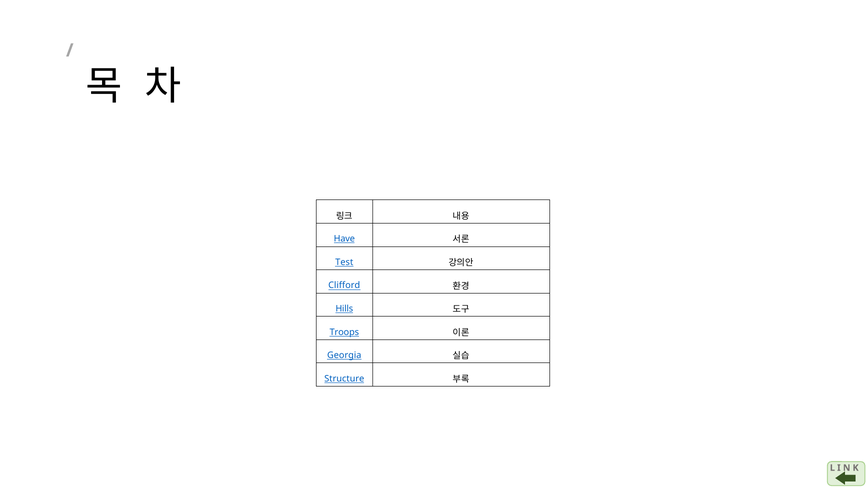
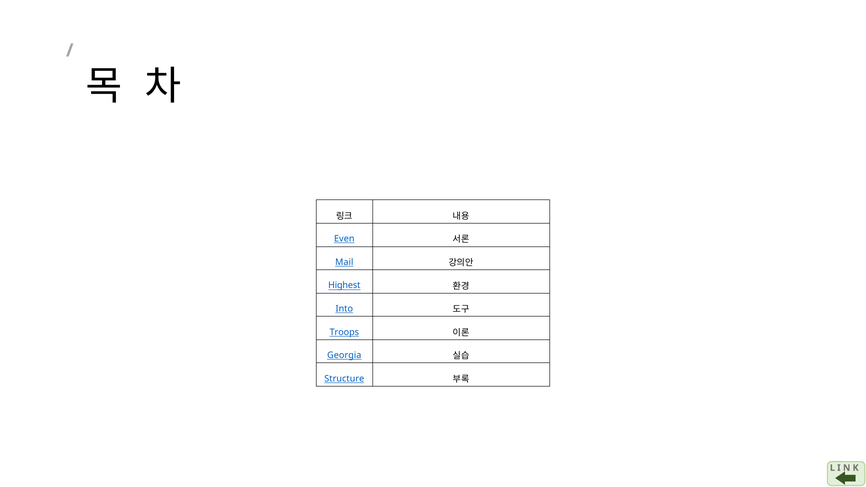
Have: Have -> Even
Test: Test -> Mail
Clifford: Clifford -> Highest
Hills: Hills -> Into
